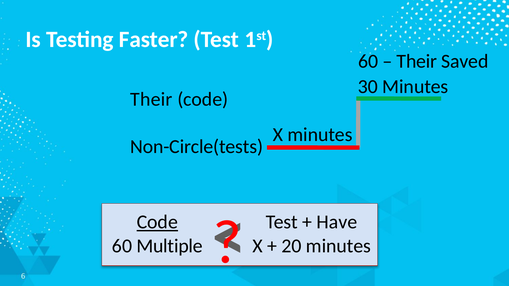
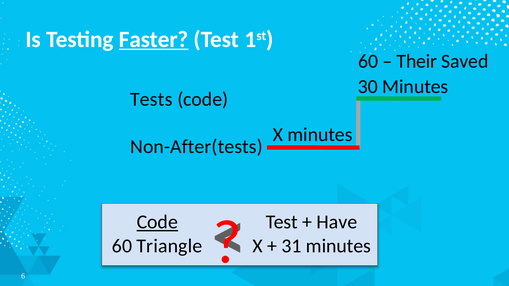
Faster underline: none -> present
Their at (151, 100): Their -> Tests
Non-Circle(tests: Non-Circle(tests -> Non-After(tests
Multiple: Multiple -> Triangle
20: 20 -> 31
